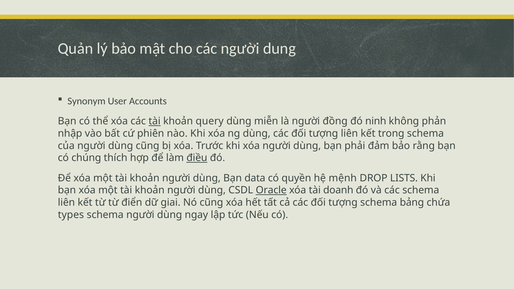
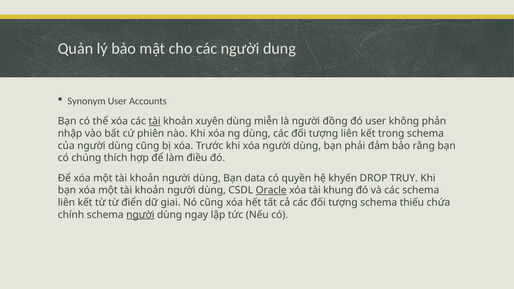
query: query -> xuyên
đó ninh: ninh -> user
điều underline: present -> none
mệnh: mệnh -> khyến
LISTS: LISTS -> TRUY
doanh: doanh -> khung
bảng: bảng -> thiếu
types: types -> chính
người at (140, 215) underline: none -> present
